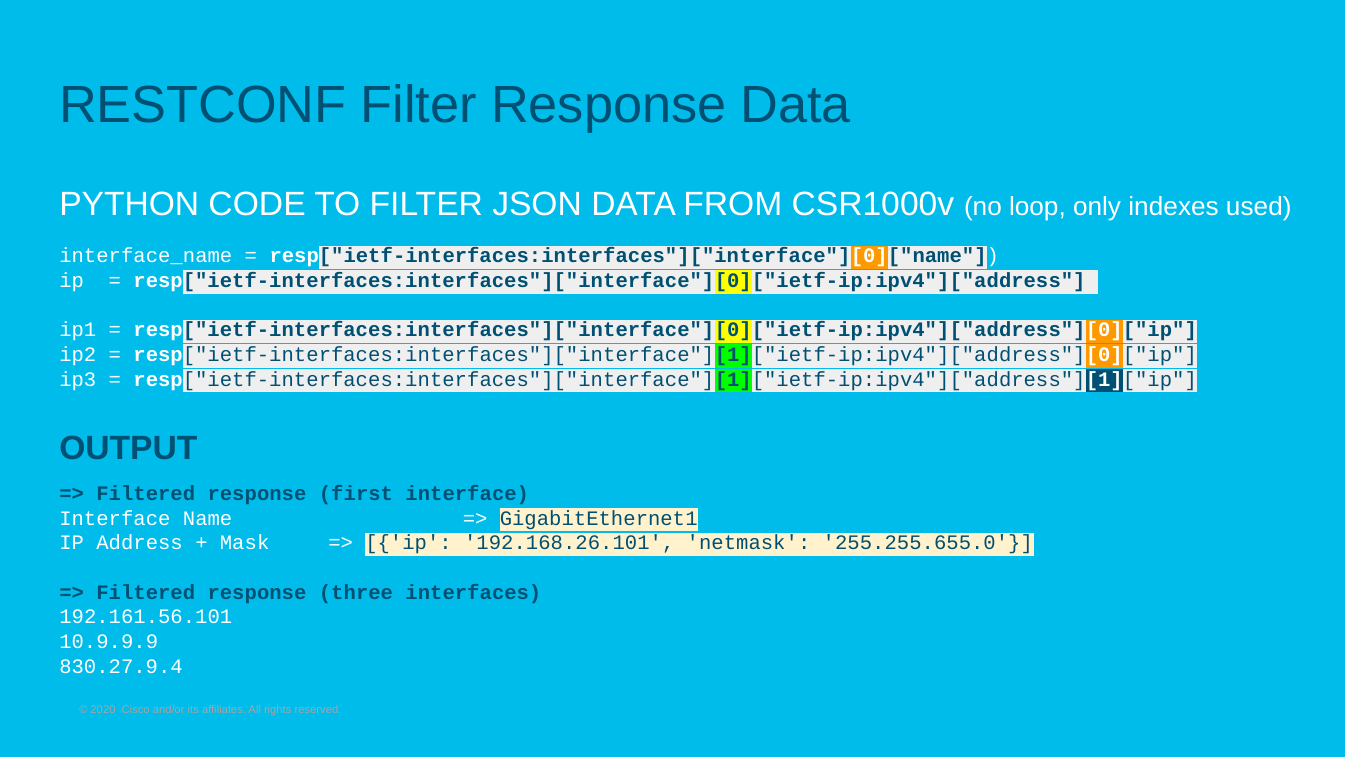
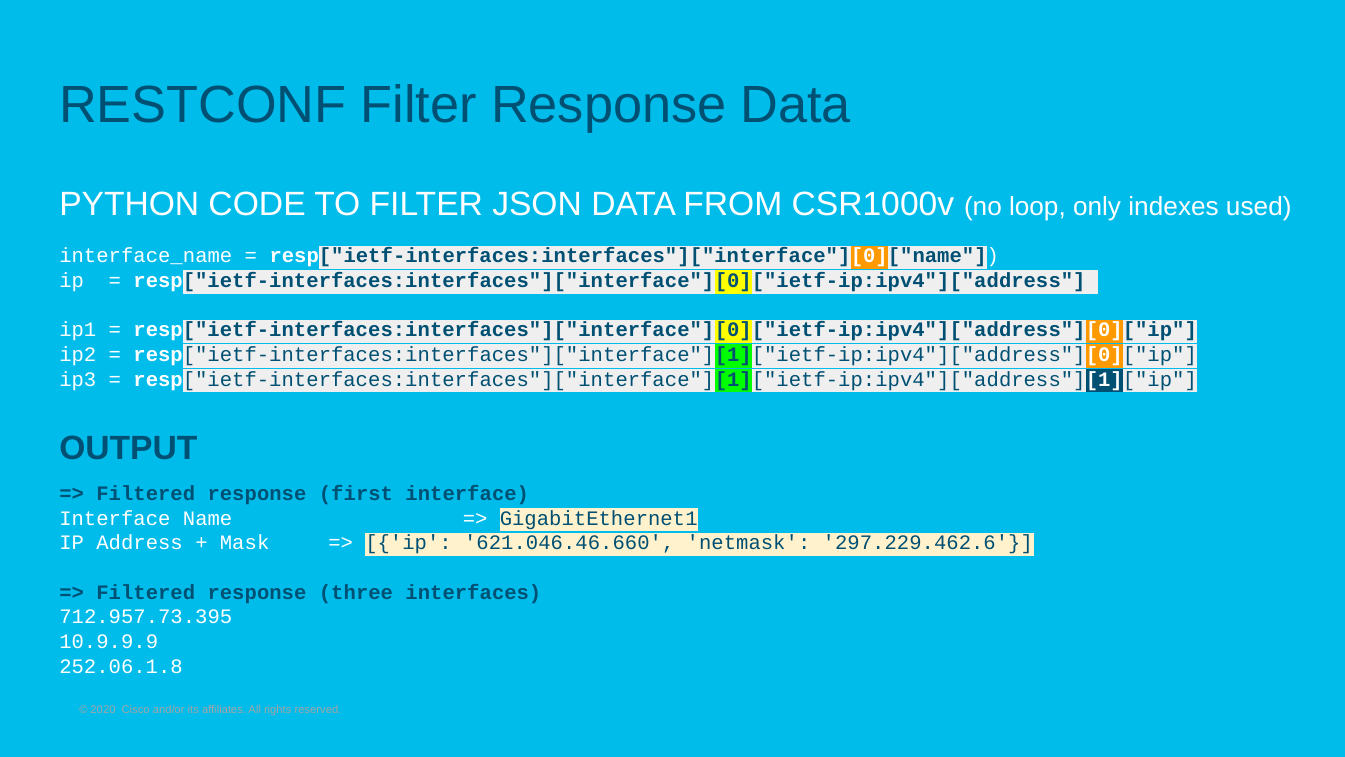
192.168.26.101: 192.168.26.101 -> 621.046.46.660
255.255.655.0: 255.255.655.0 -> 297.229.462.6
192.161.56.101: 192.161.56.101 -> 712.957.73.395
830.27.9.4: 830.27.9.4 -> 252.06.1.8
